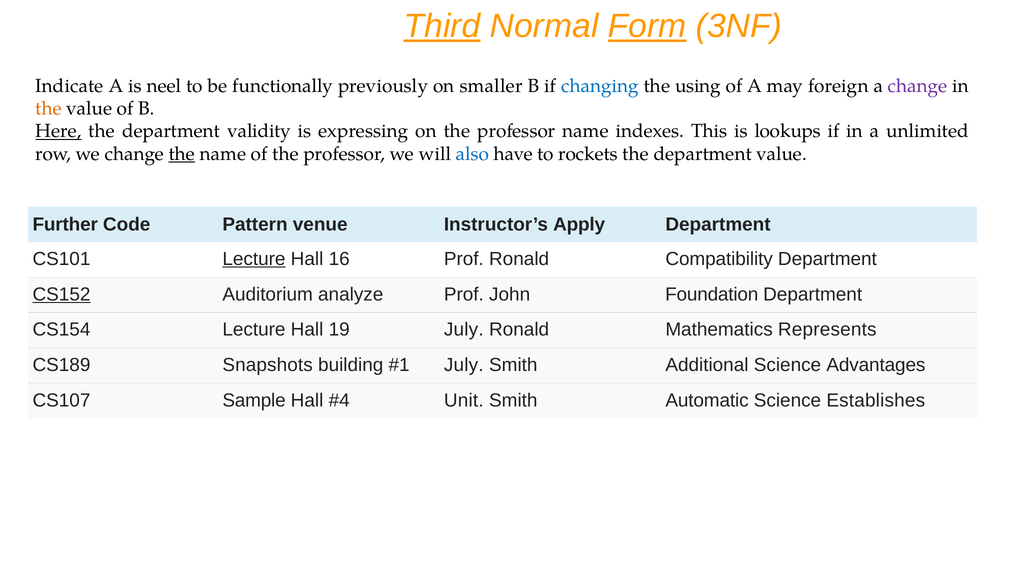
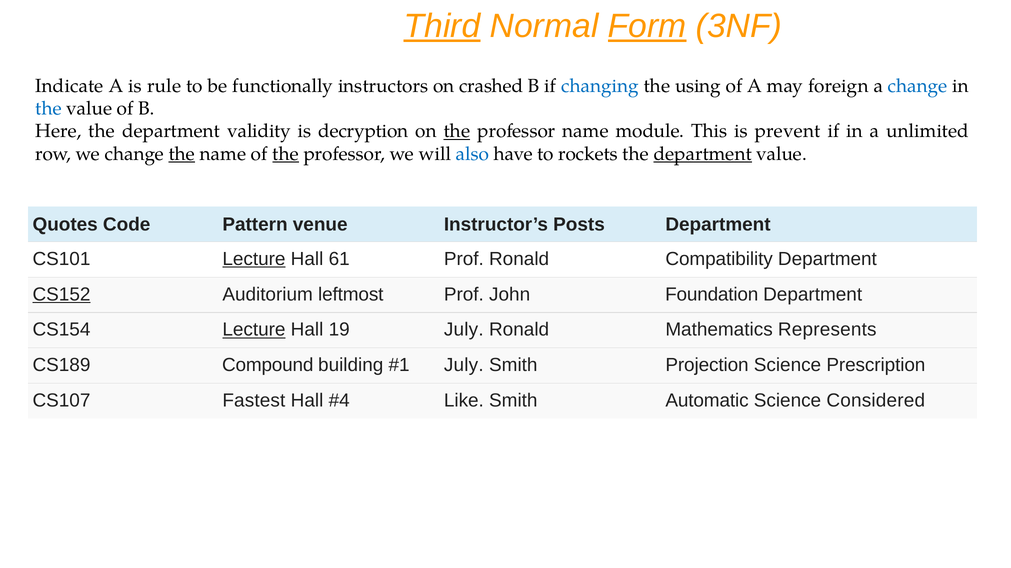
neel: neel -> rule
previously: previously -> instructors
smaller: smaller -> crashed
change at (918, 86) colour: purple -> blue
the at (48, 109) colour: orange -> blue
Here underline: present -> none
expressing: expressing -> decryption
the at (457, 131) underline: none -> present
indexes: indexes -> module
lookups: lookups -> prevent
the at (285, 154) underline: none -> present
department at (703, 154) underline: none -> present
Further: Further -> Quotes
Apply: Apply -> Posts
16: 16 -> 61
analyze: analyze -> leftmost
Lecture at (254, 330) underline: none -> present
Snapshots: Snapshots -> Compound
Additional: Additional -> Projection
Advantages: Advantages -> Prescription
Sample: Sample -> Fastest
Unit: Unit -> Like
Establishes: Establishes -> Considered
